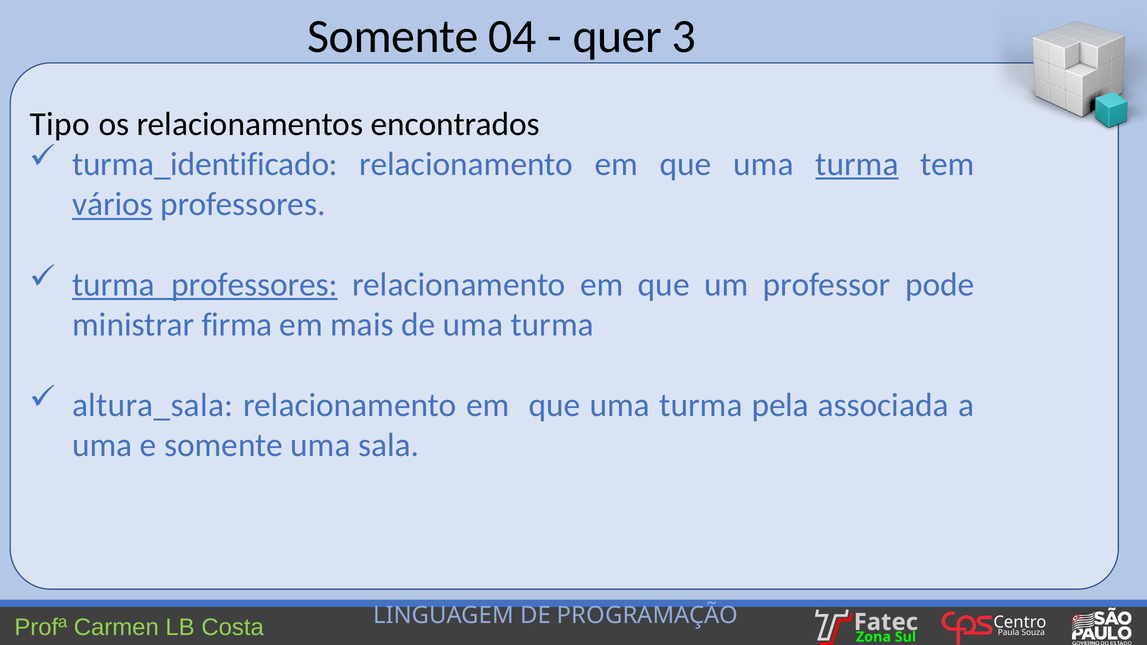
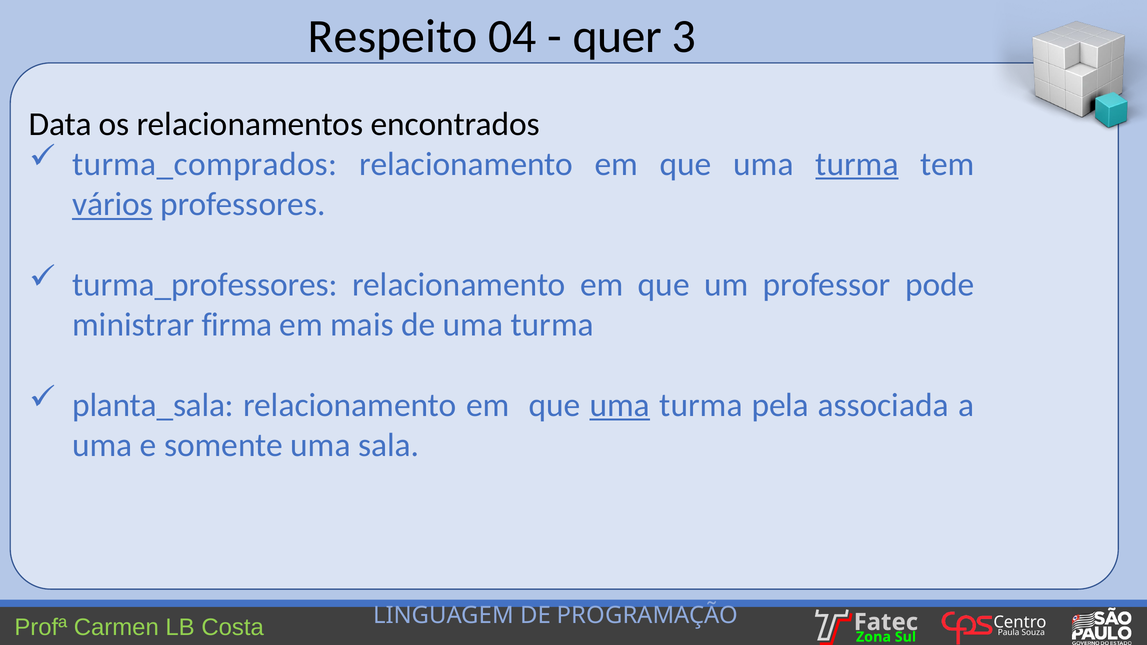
Somente at (393, 36): Somente -> Respeito
Tipo: Tipo -> Data
turma_identificado: turma_identificado -> turma_comprados
turma_professores underline: present -> none
altura_sala: altura_sala -> planta_sala
uma at (620, 405) underline: none -> present
